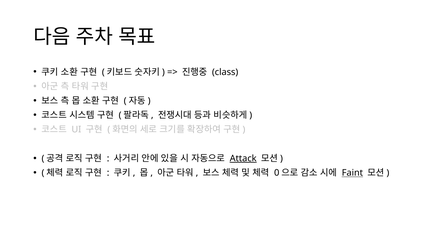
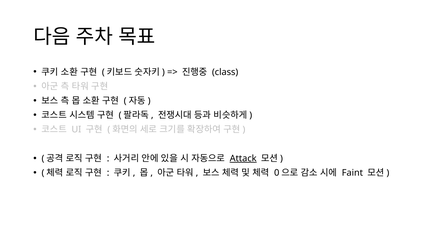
Faint underline: present -> none
